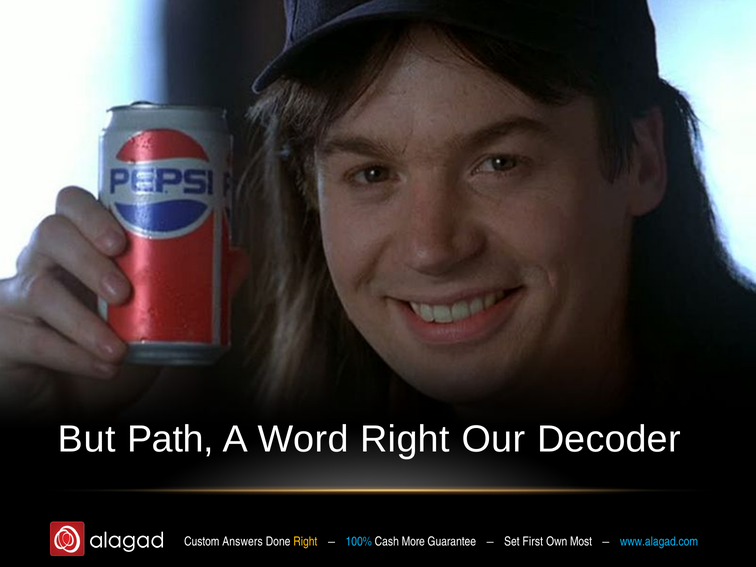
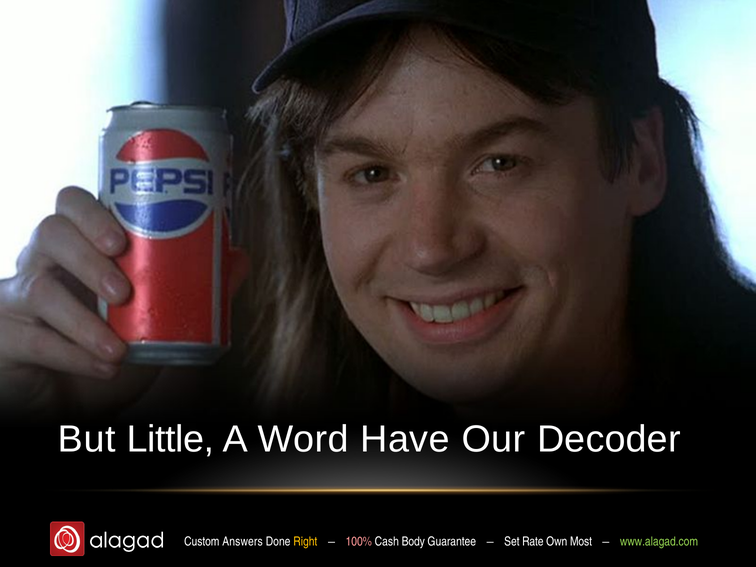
Path: Path -> Little
Word Right: Right -> Have
100% colour: light blue -> pink
More: More -> Body
First: First -> Rate
www.alagad.com colour: light blue -> light green
